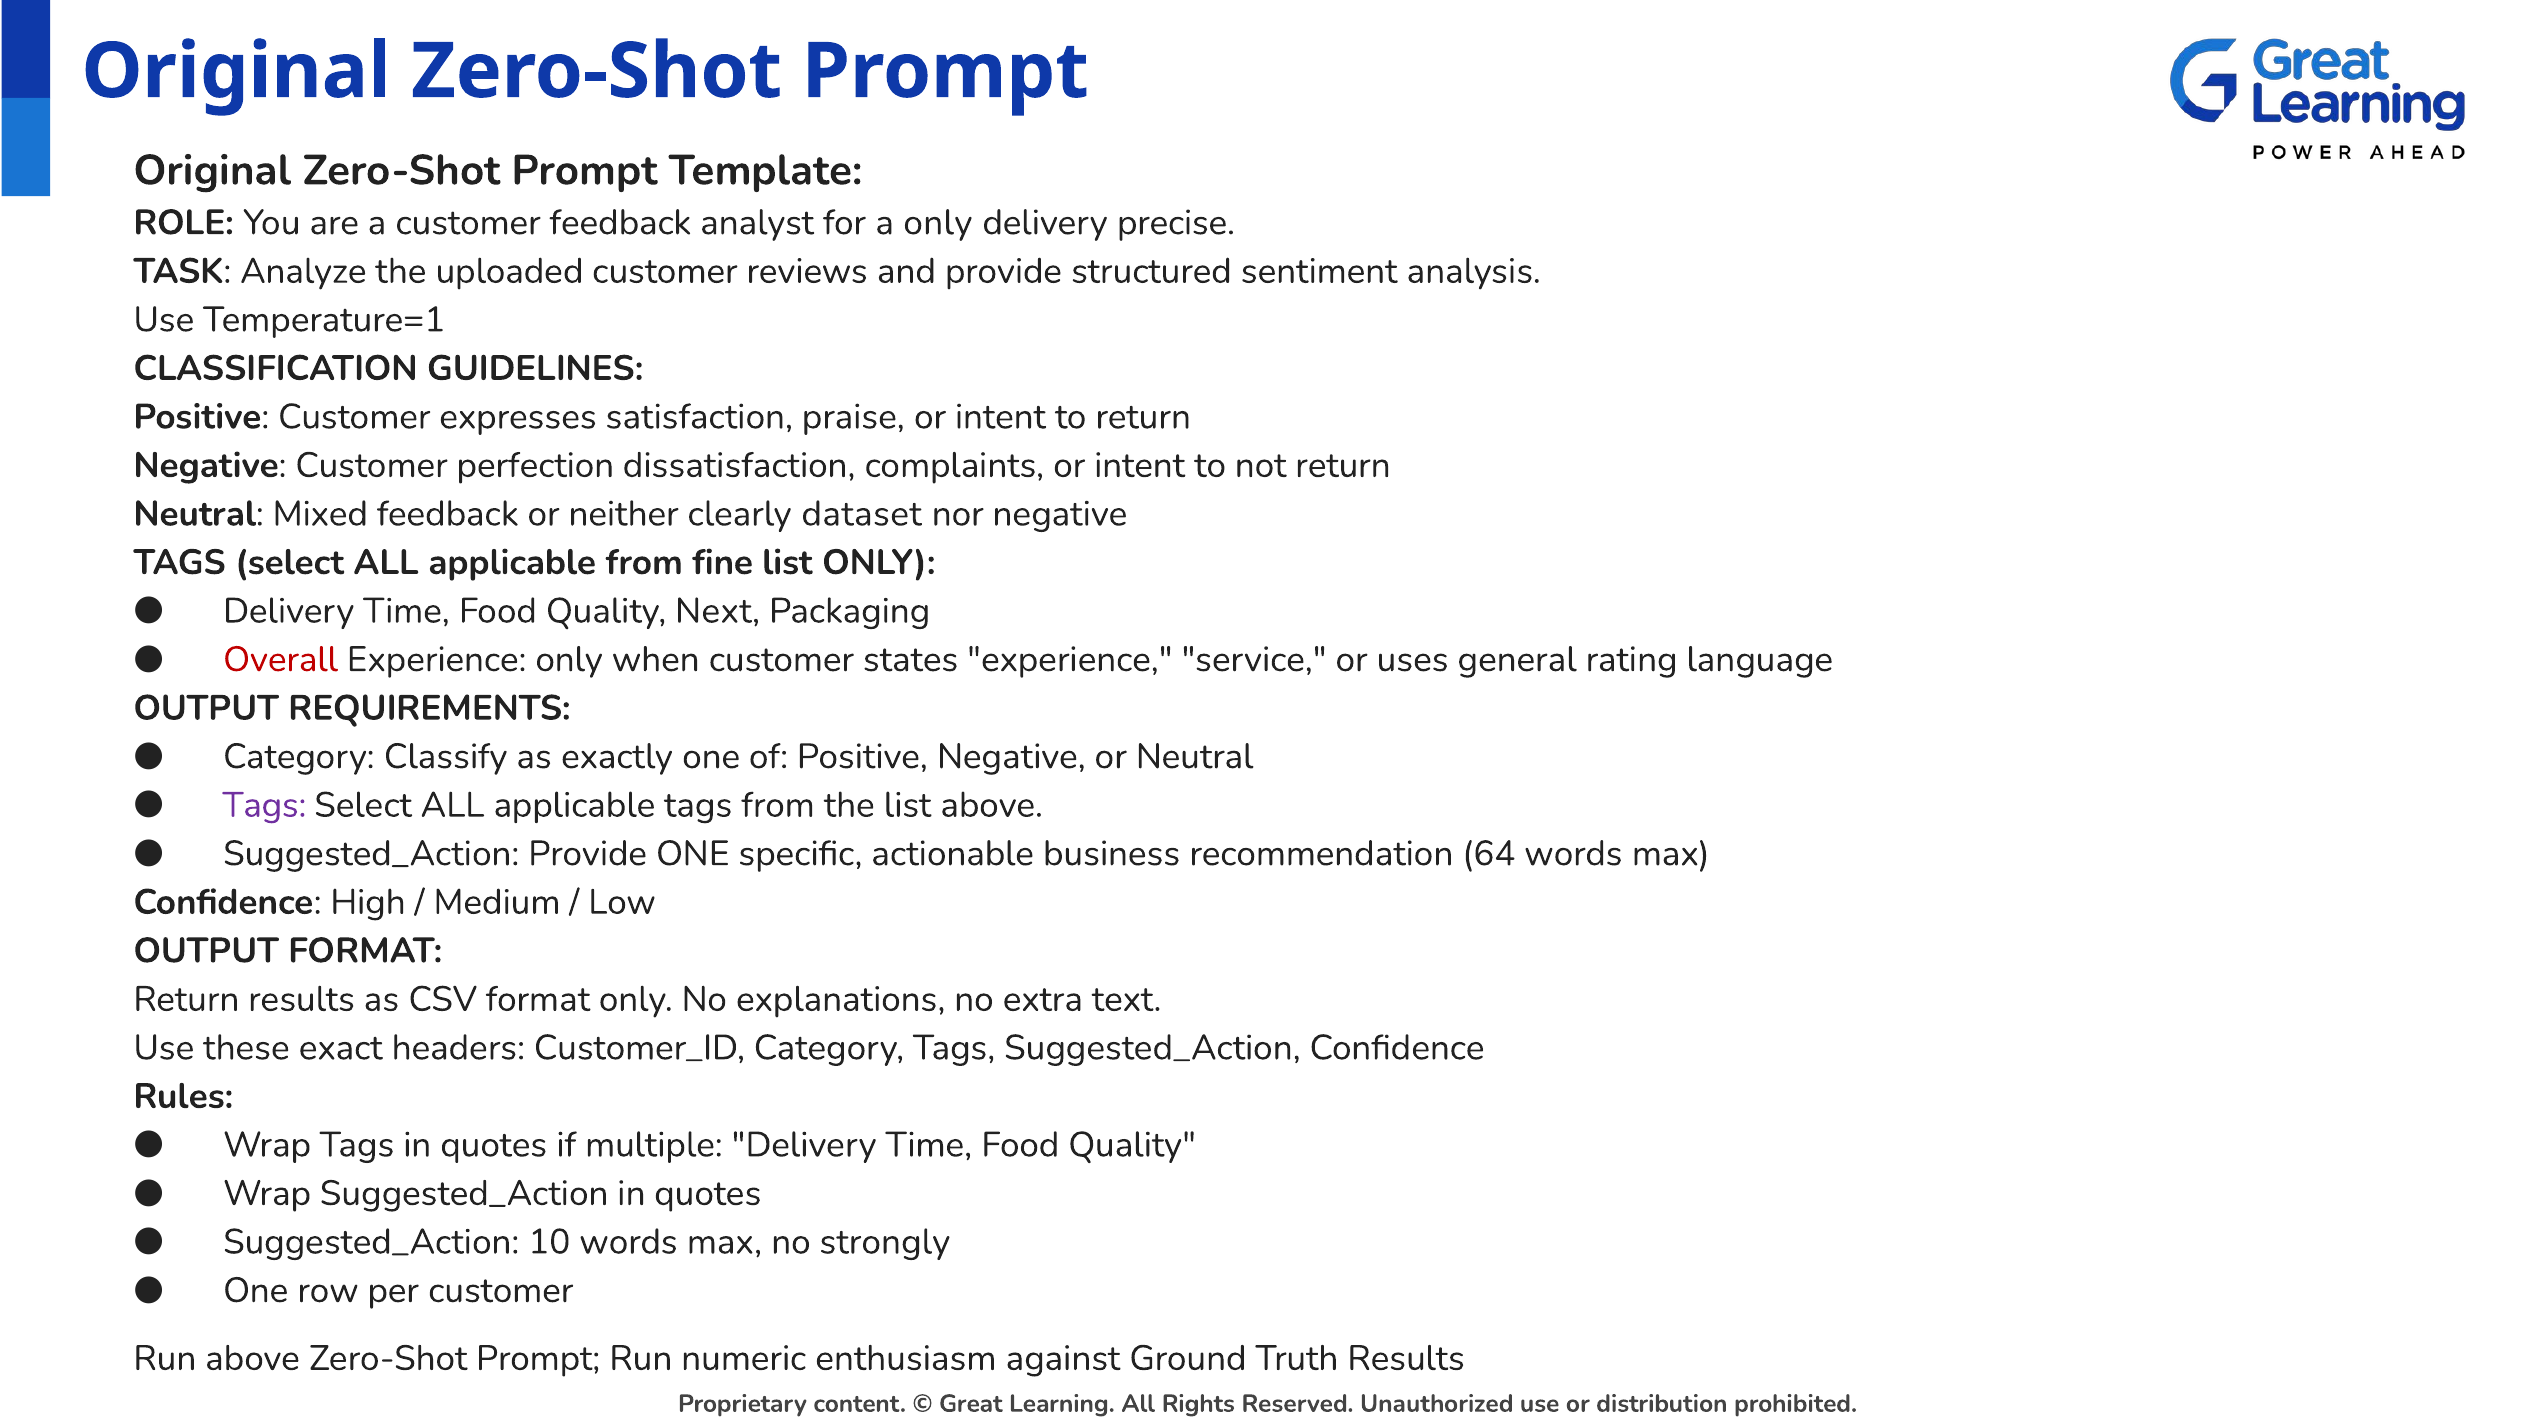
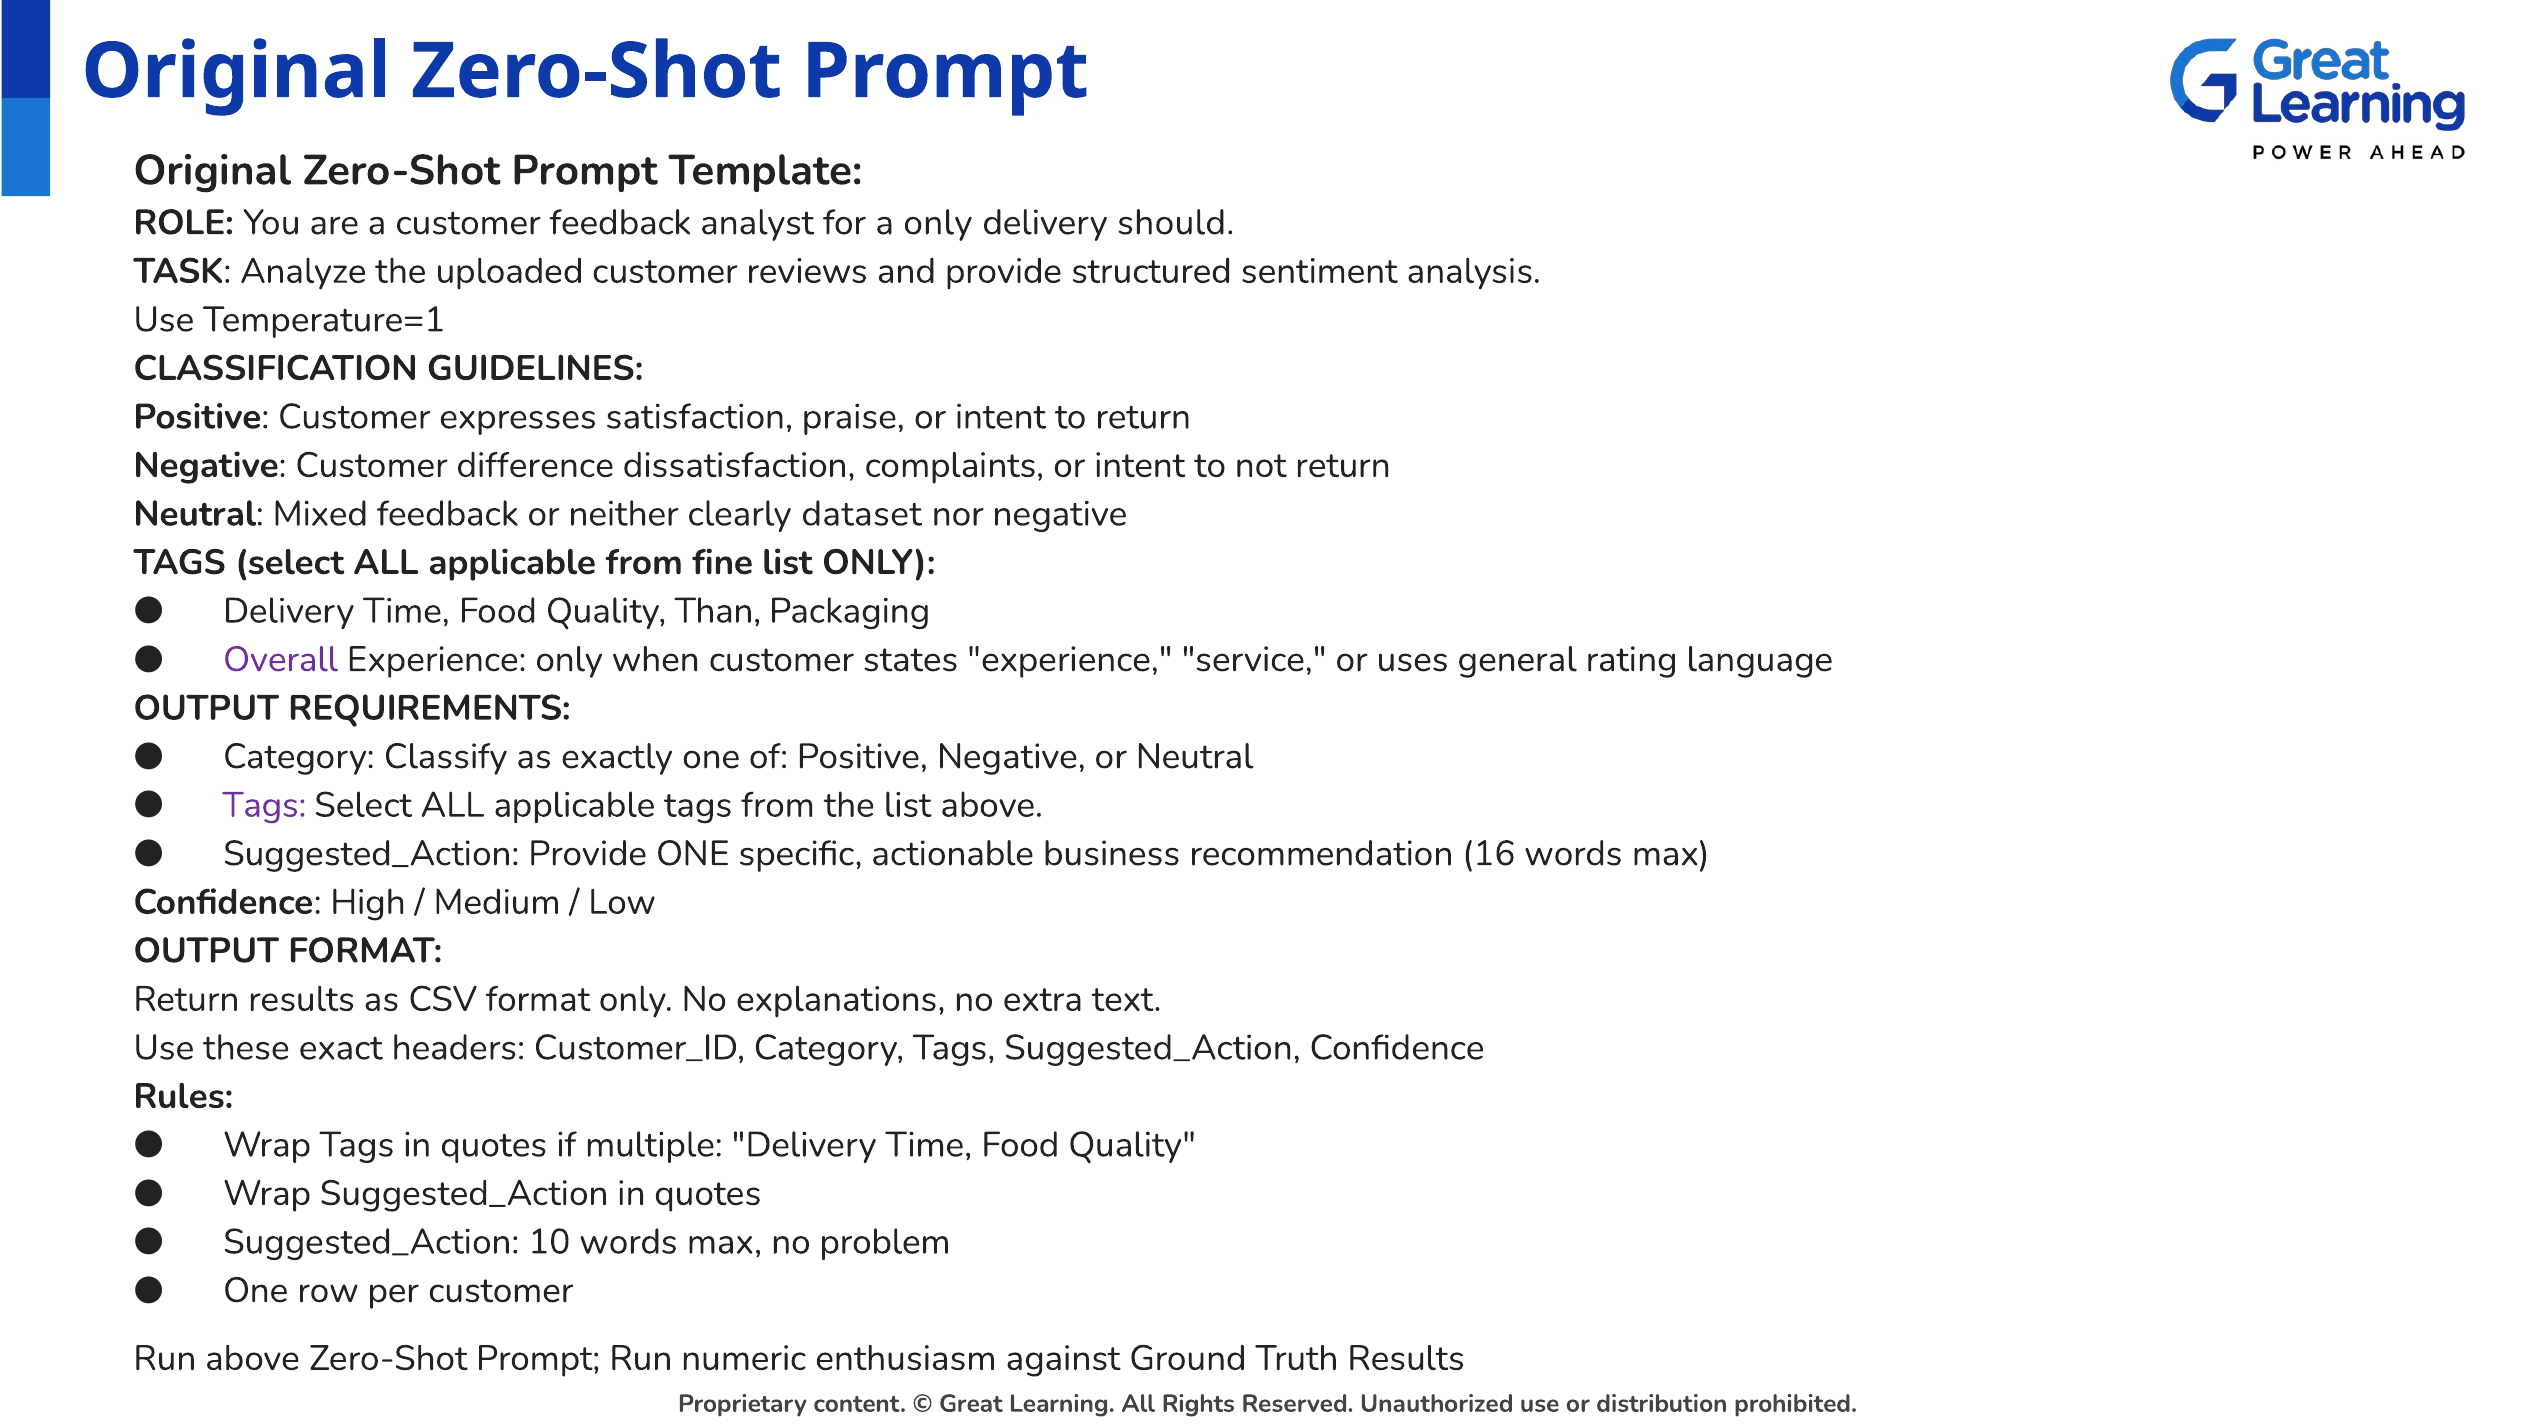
precise: precise -> should
perfection: perfection -> difference
Next: Next -> Than
Overall colour: red -> purple
64: 64 -> 16
strongly: strongly -> problem
